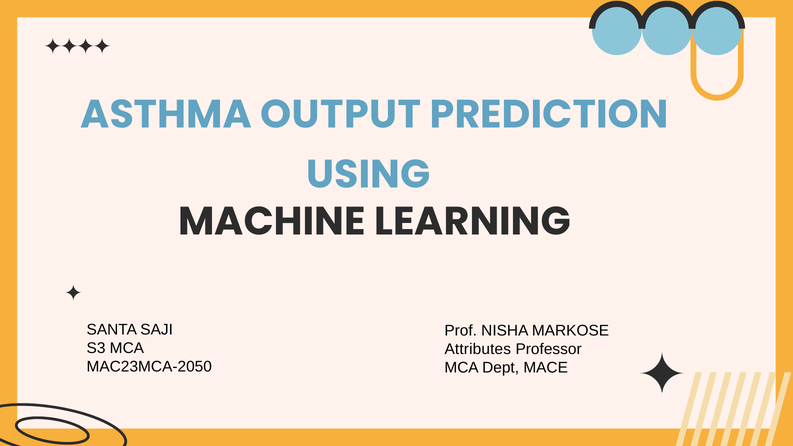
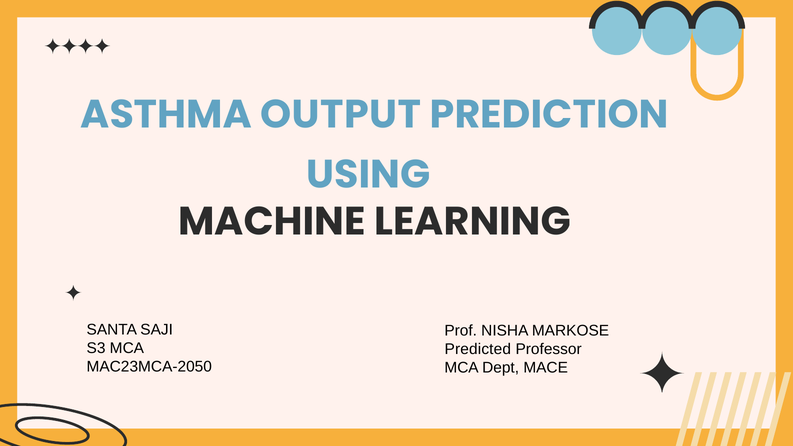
Attributes: Attributes -> Predicted
